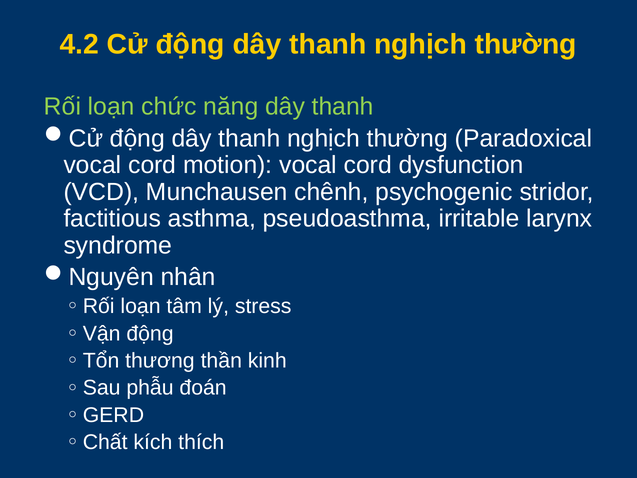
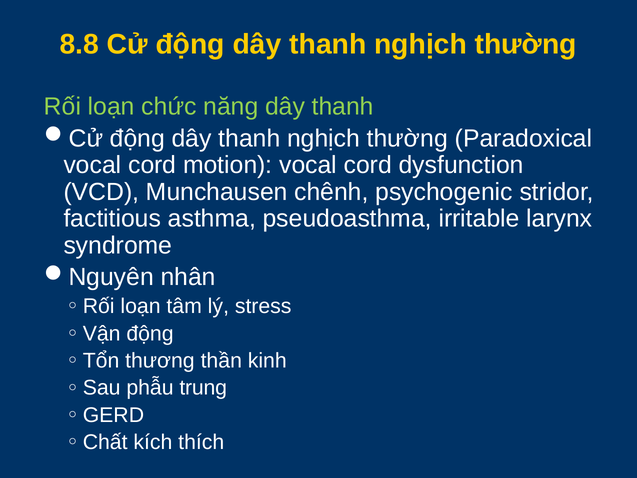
4.2: 4.2 -> 8.8
đoán: đoán -> trung
